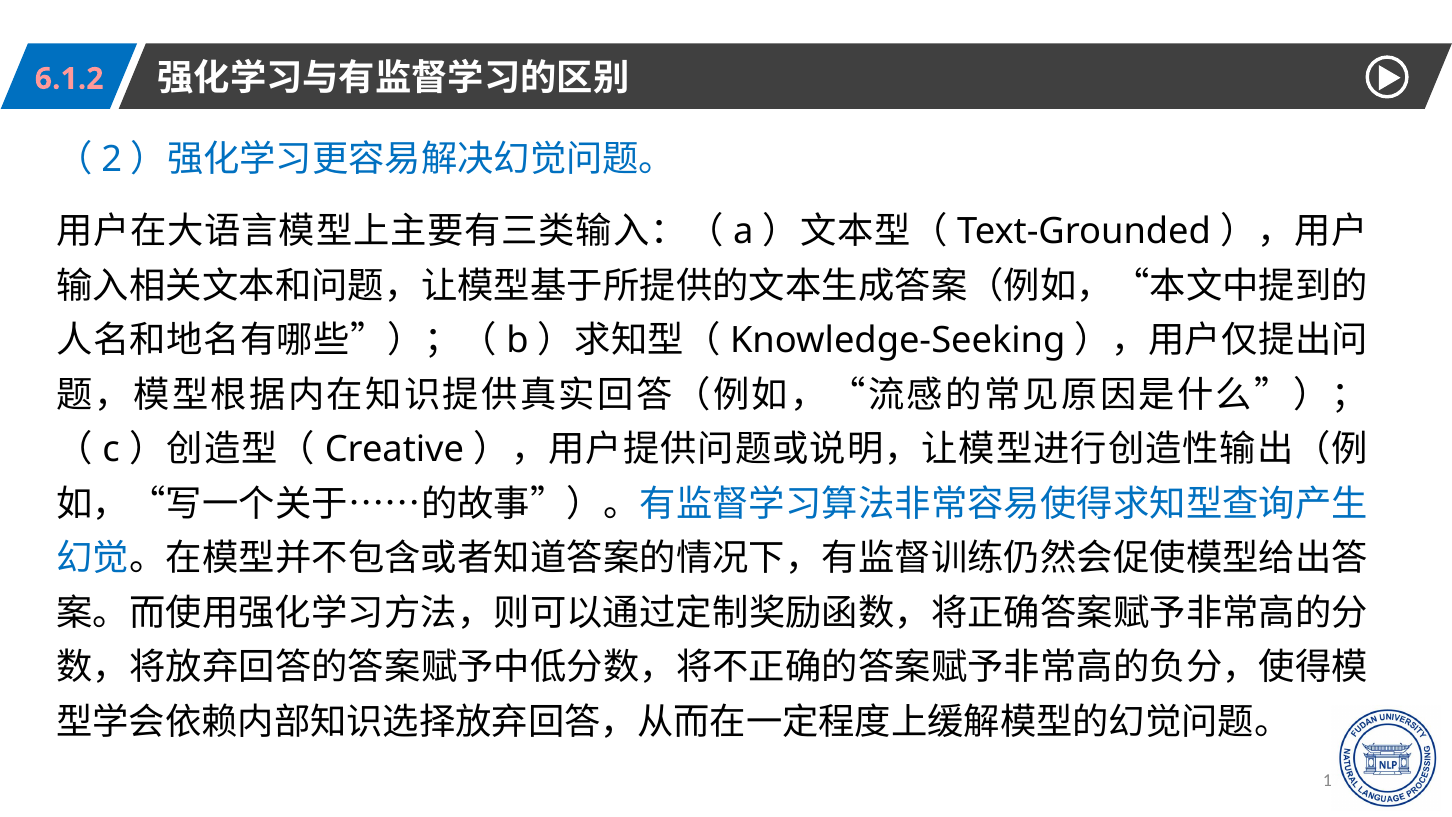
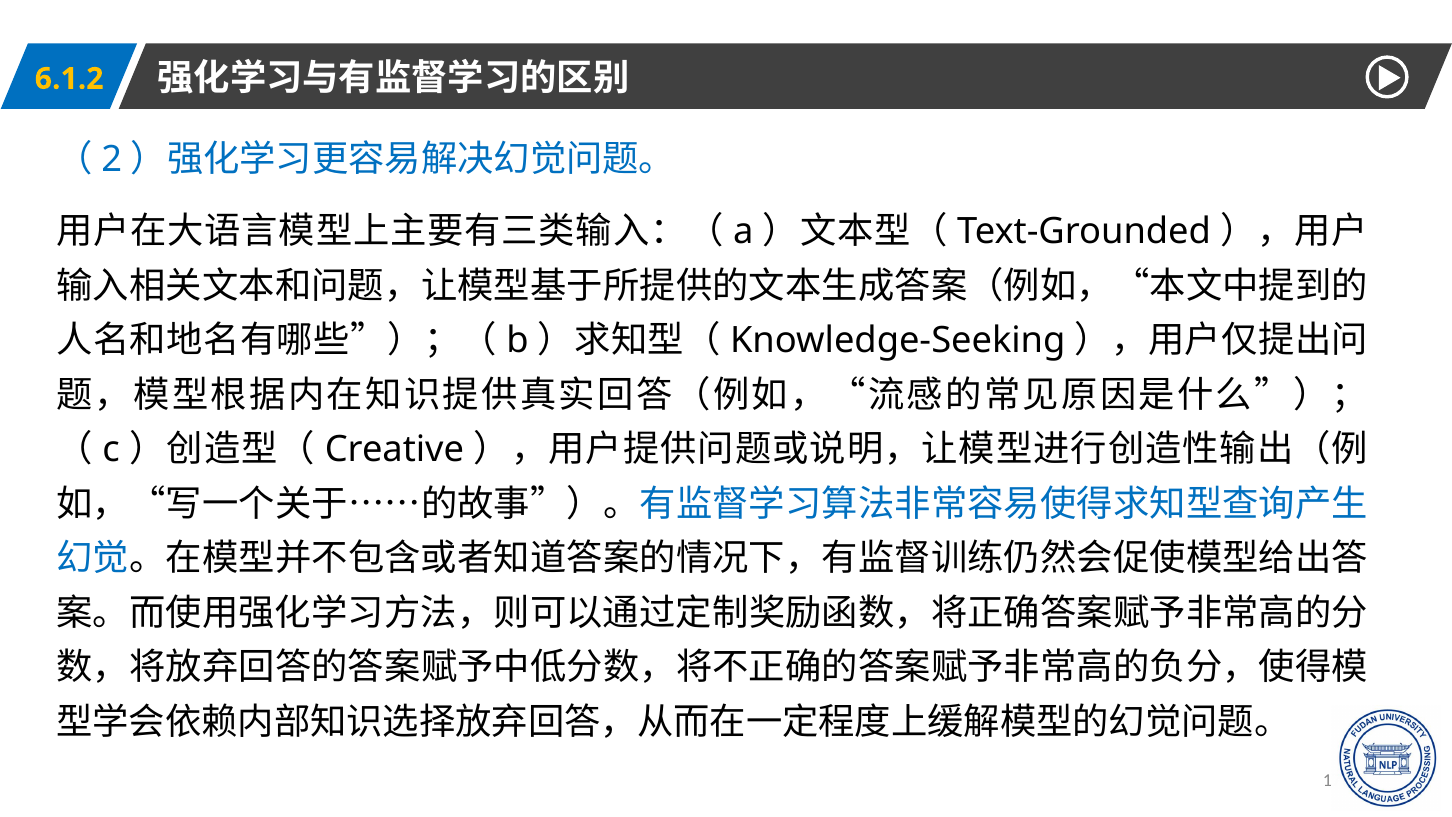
6.1.2 colour: pink -> yellow
